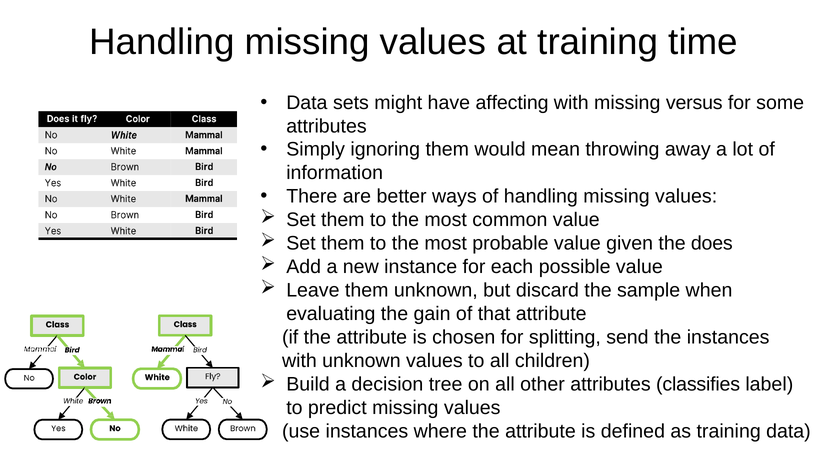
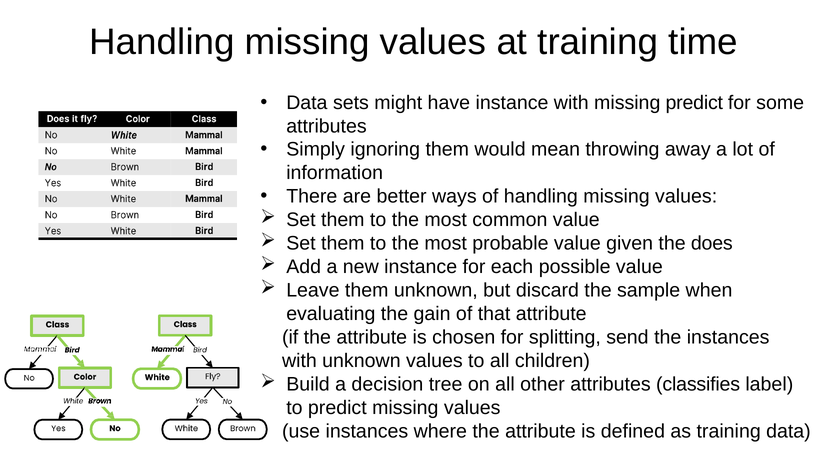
have affecting: affecting -> instance
missing versus: versus -> predict
